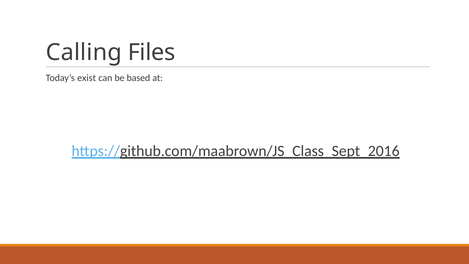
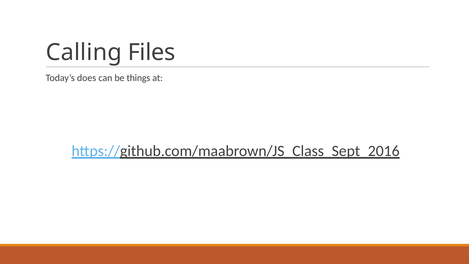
exist: exist -> does
based: based -> things
